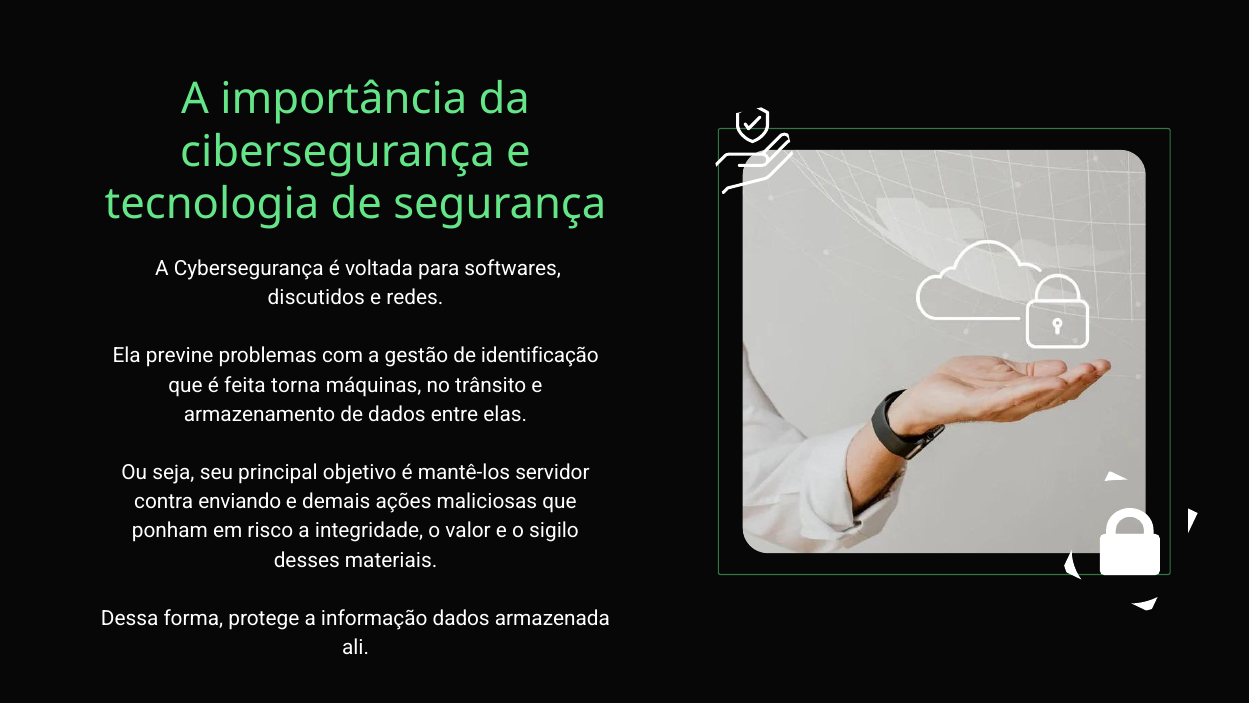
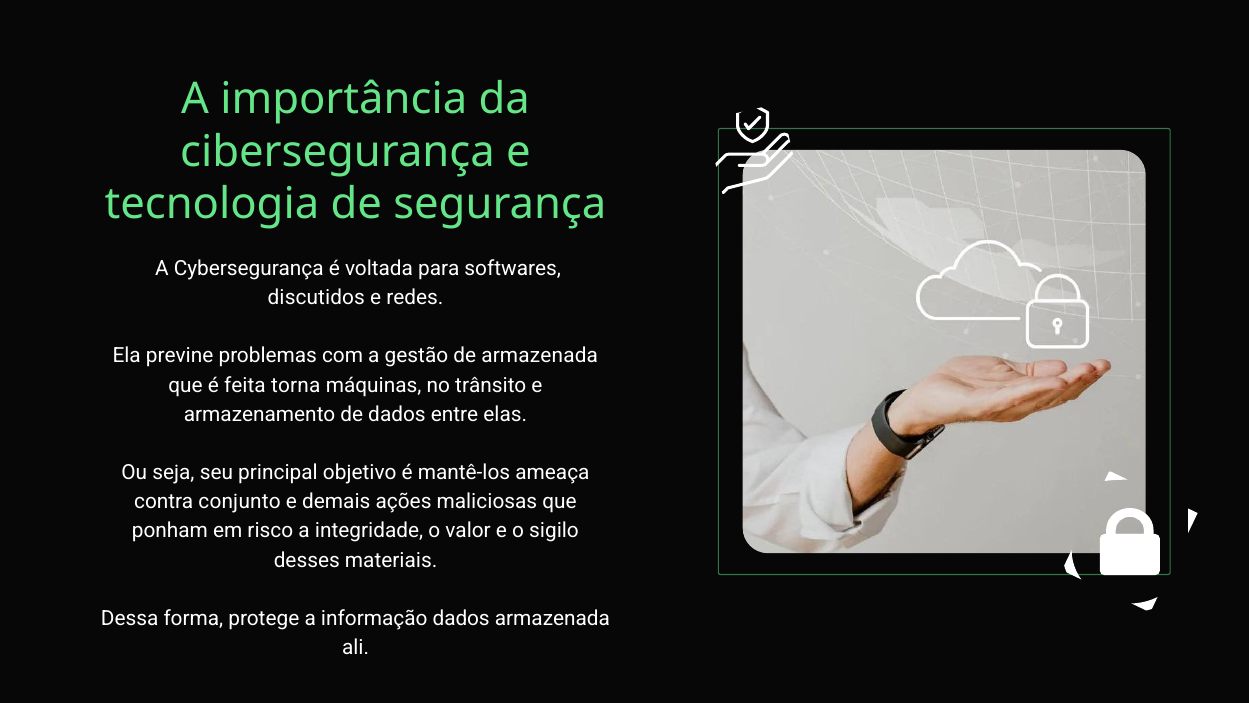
de identificação: identificação -> armazenada
servidor: servidor -> ameaça
enviando: enviando -> conjunto
